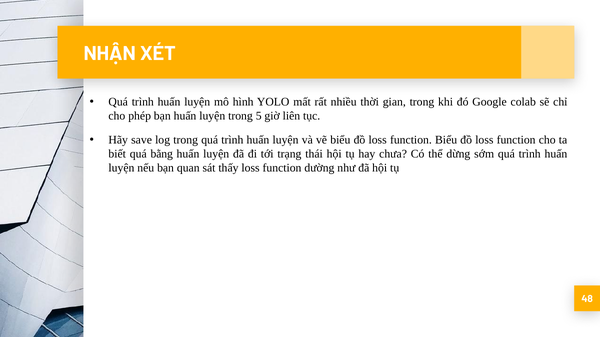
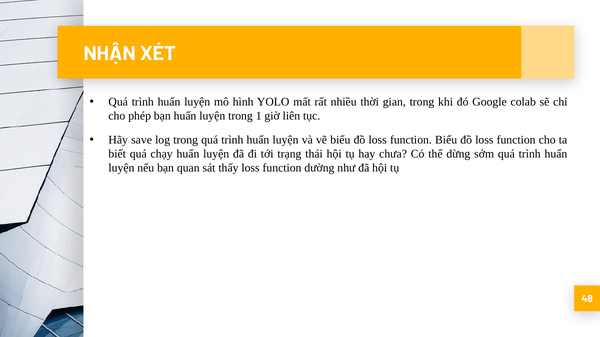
5: 5 -> 1
bằng: bằng -> chạy
